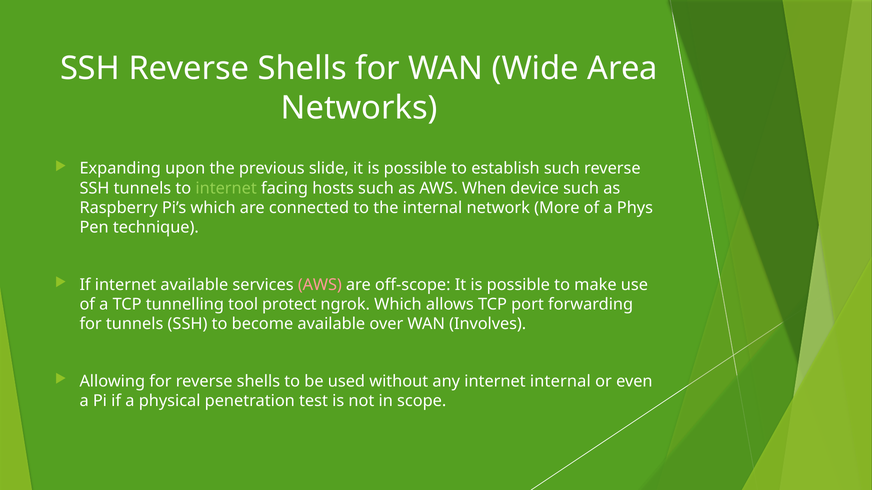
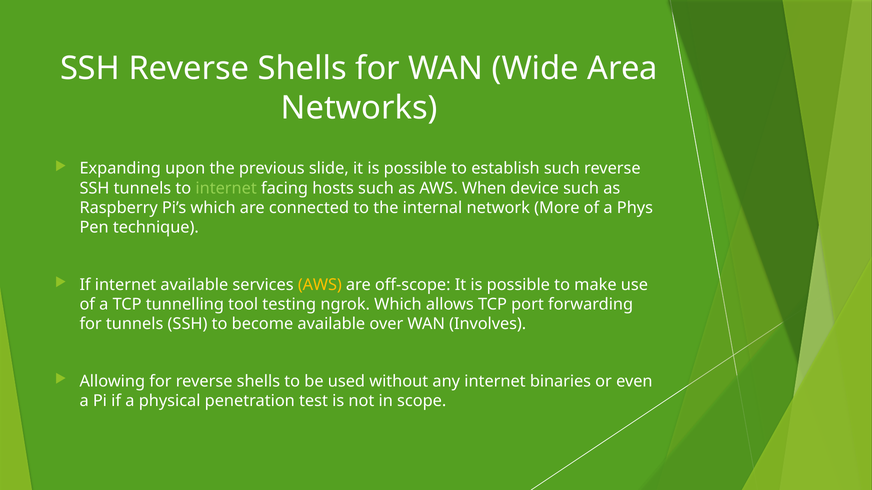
AWS at (320, 285) colour: pink -> yellow
protect: protect -> testing
internet internal: internal -> binaries
